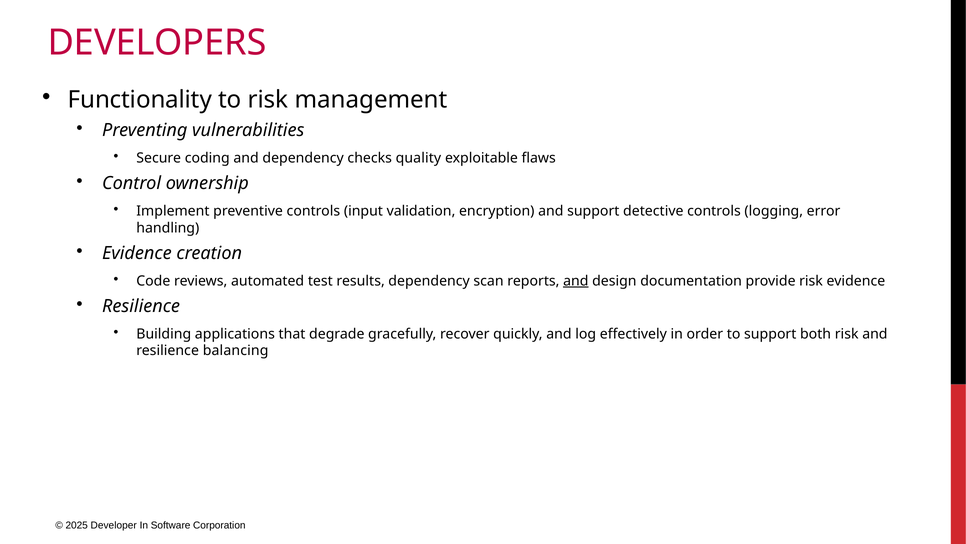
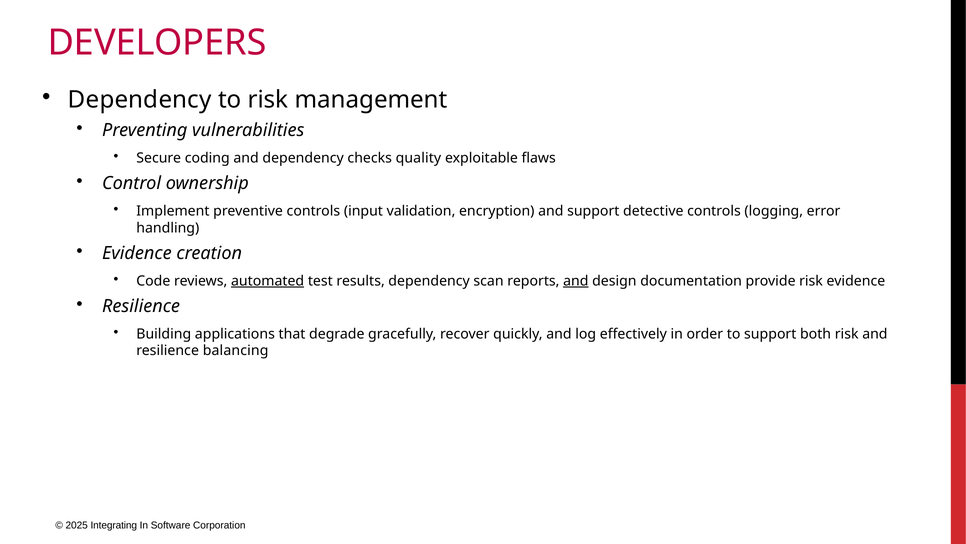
Functionality at (140, 99): Functionality -> Dependency
automated underline: none -> present
Developer: Developer -> Integrating
